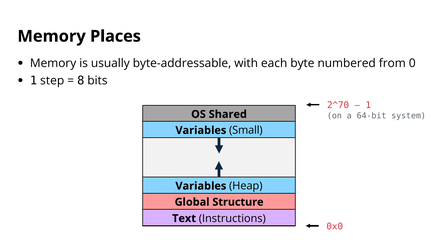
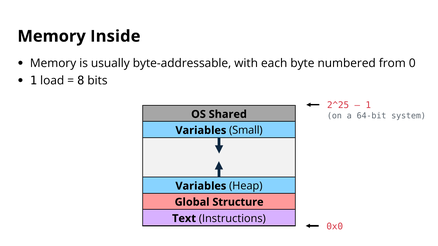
Places: Places -> Inside
step: step -> load
2^70: 2^70 -> 2^25
